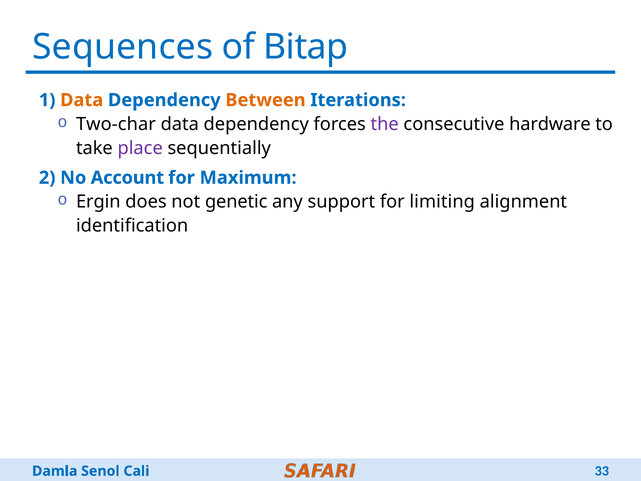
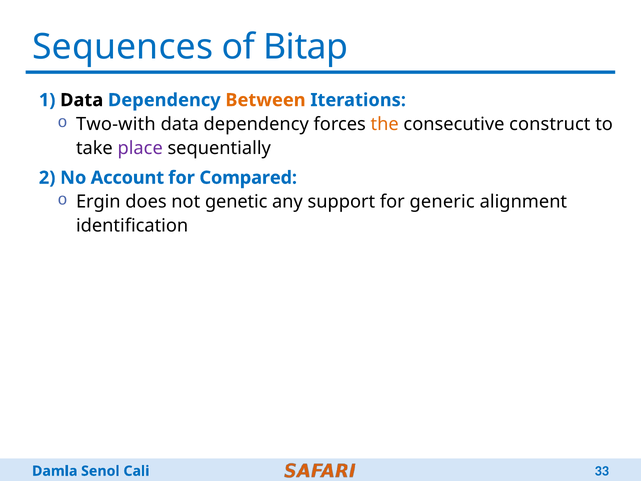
Data at (82, 100) colour: orange -> black
Two-char: Two-char -> Two-with
the colour: purple -> orange
hardware: hardware -> construct
Maximum: Maximum -> Compared
limiting: limiting -> generic
